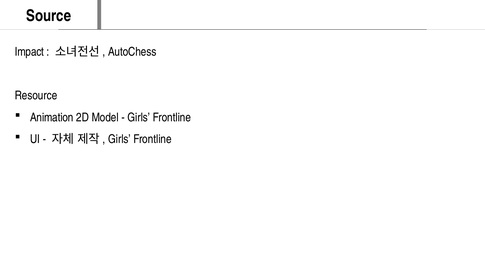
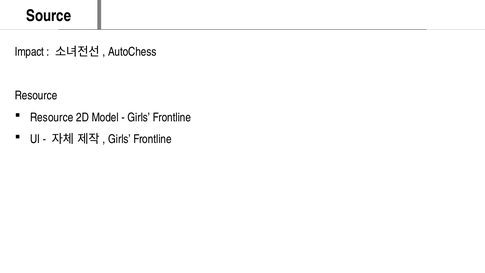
Animation at (52, 117): Animation -> Resource
